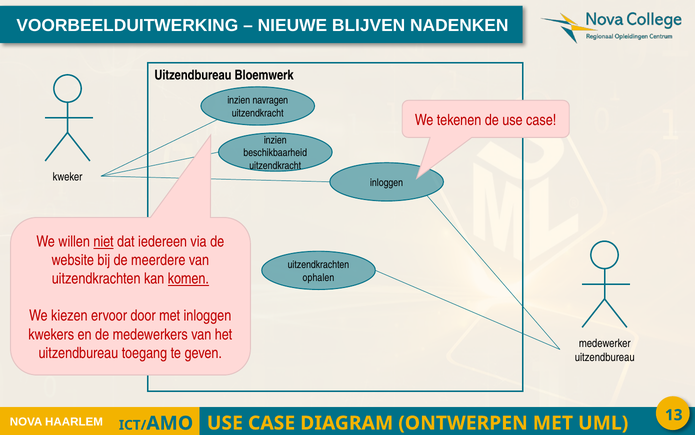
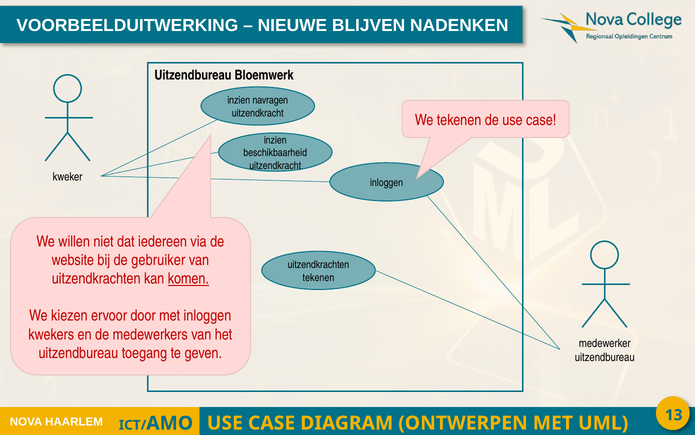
niet underline: present -> none
meerdere: meerdere -> gebruiker
ophalen at (318, 277): ophalen -> tekenen
